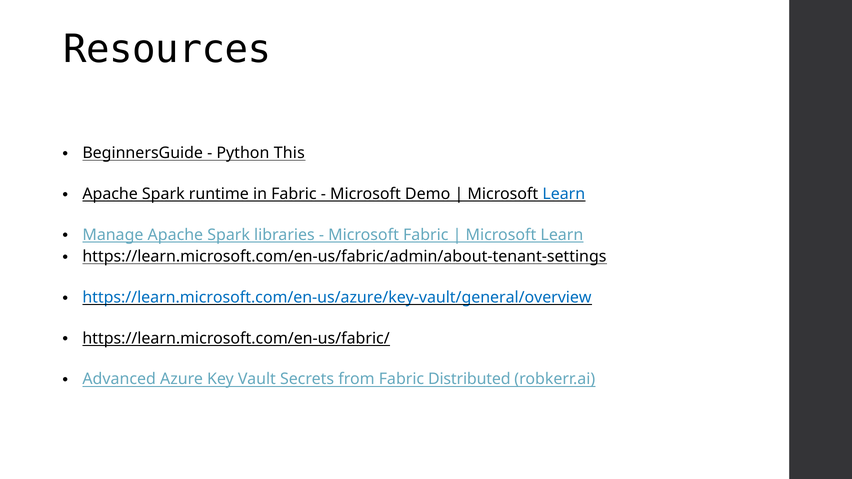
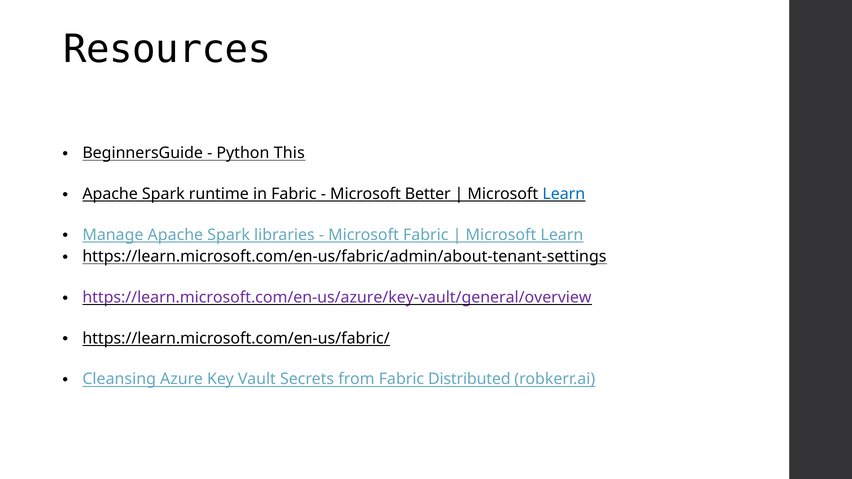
Demo: Demo -> Better
https://learn.microsoft.com/en-us/azure/key-vault/general/overview colour: blue -> purple
Advanced: Advanced -> Cleansing
